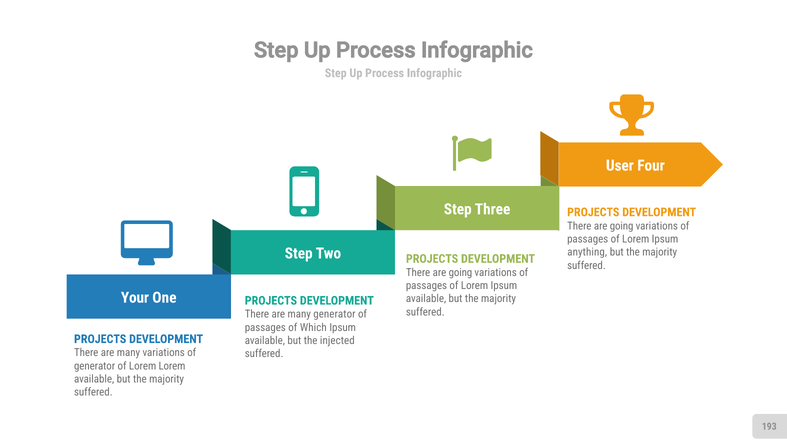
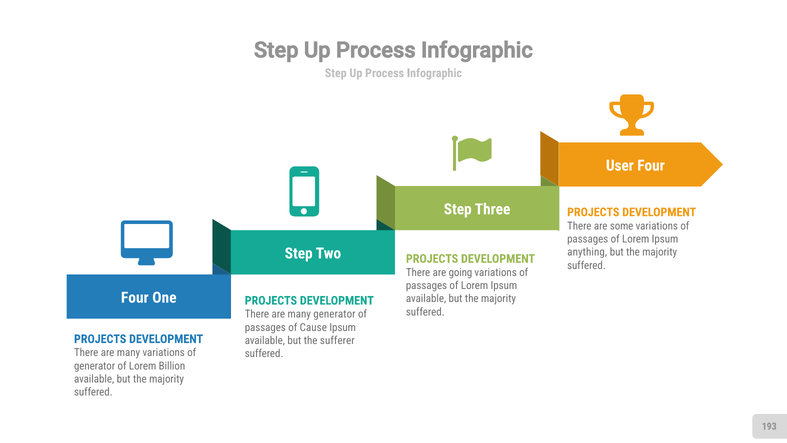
going at (622, 226): going -> some
Your at (135, 297): Your -> Four
Which: Which -> Cause
injected: injected -> sufferer
Lorem Lorem: Lorem -> Billion
